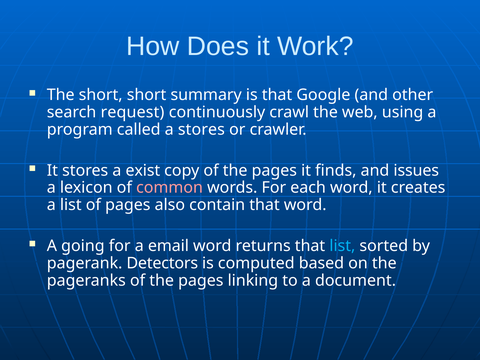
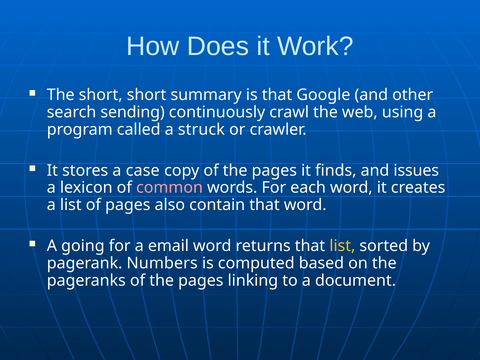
request: request -> sending
a stores: stores -> struck
exist: exist -> case
list at (342, 246) colour: light blue -> yellow
Detectors: Detectors -> Numbers
